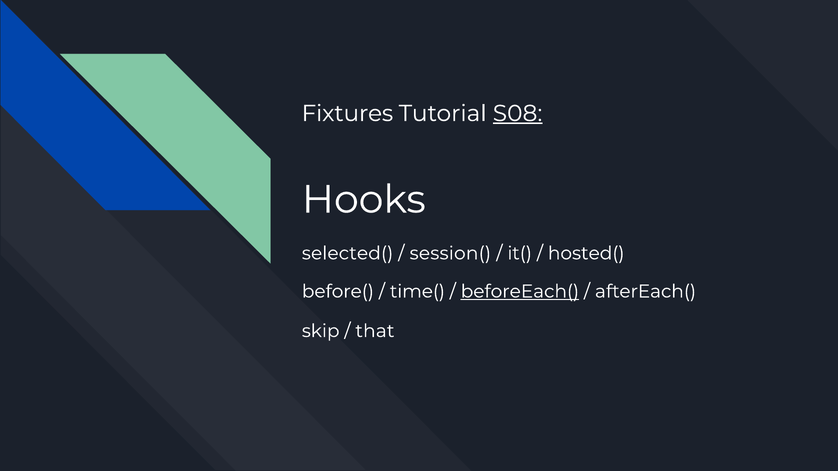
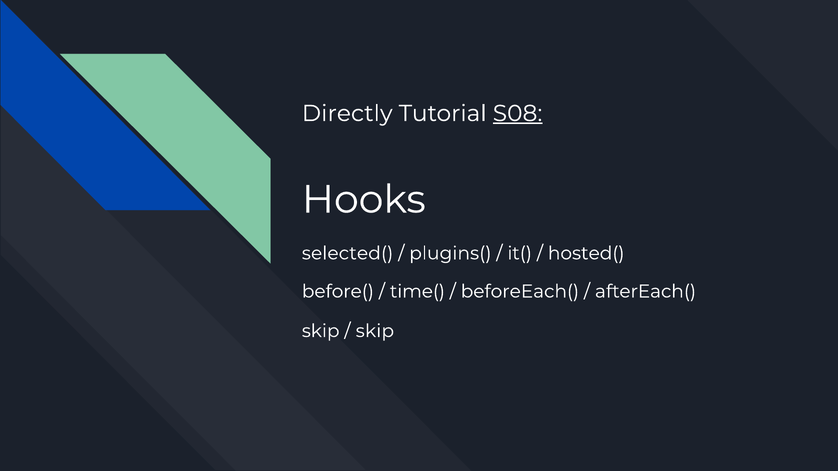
Fixtures: Fixtures -> Directly
session(: session( -> plugins(
beforeEach( underline: present -> none
that at (375, 331): that -> skip
